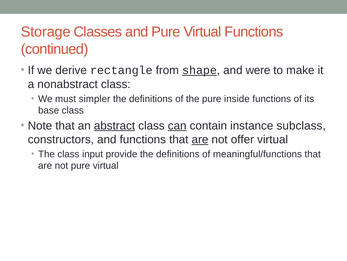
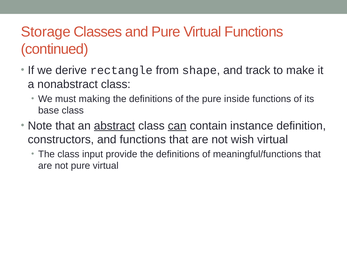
shape underline: present -> none
were: were -> track
simpler: simpler -> making
subclass: subclass -> definition
are at (200, 139) underline: present -> none
offer: offer -> wish
